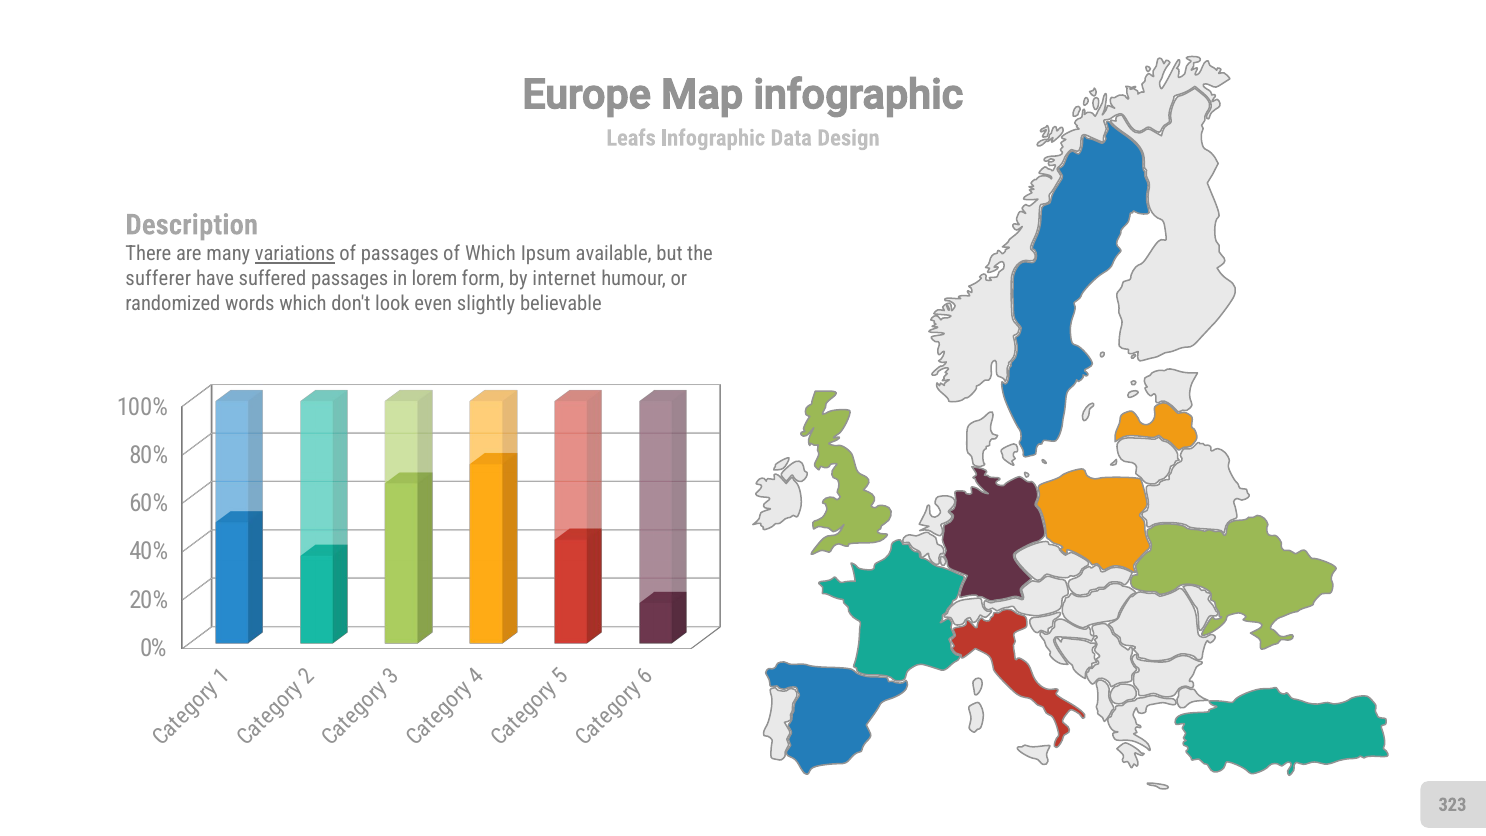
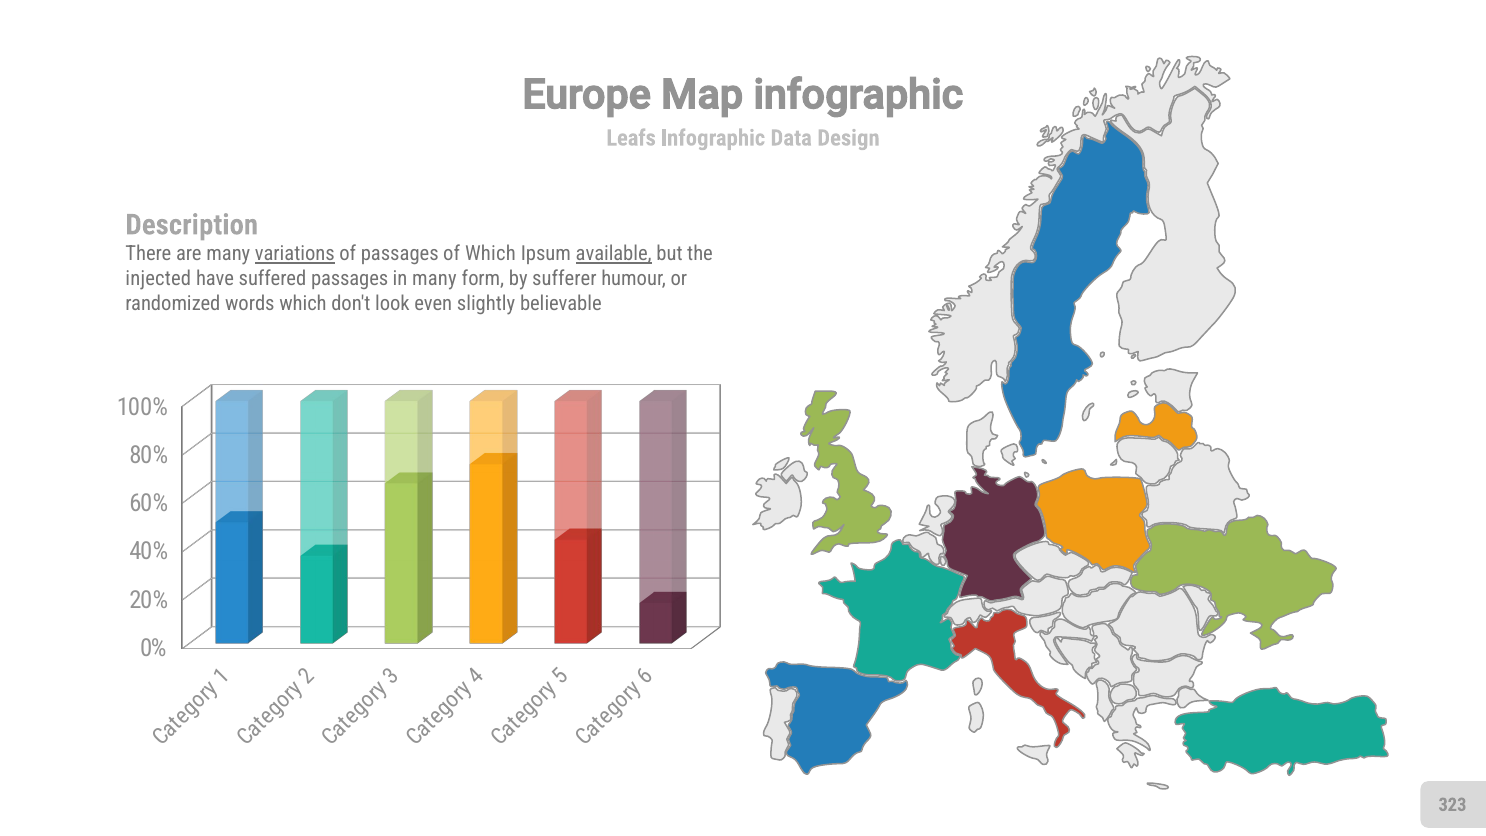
available underline: none -> present
sufferer: sufferer -> injected
in lorem: lorem -> many
internet: internet -> sufferer
